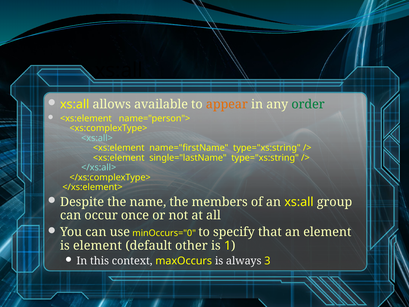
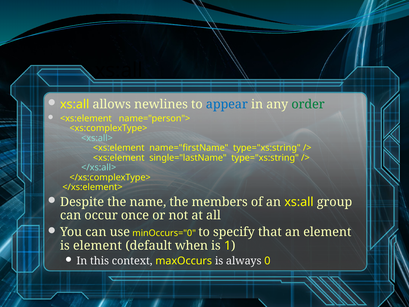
available: available -> newlines
appear colour: orange -> blue
other: other -> when
3: 3 -> 0
